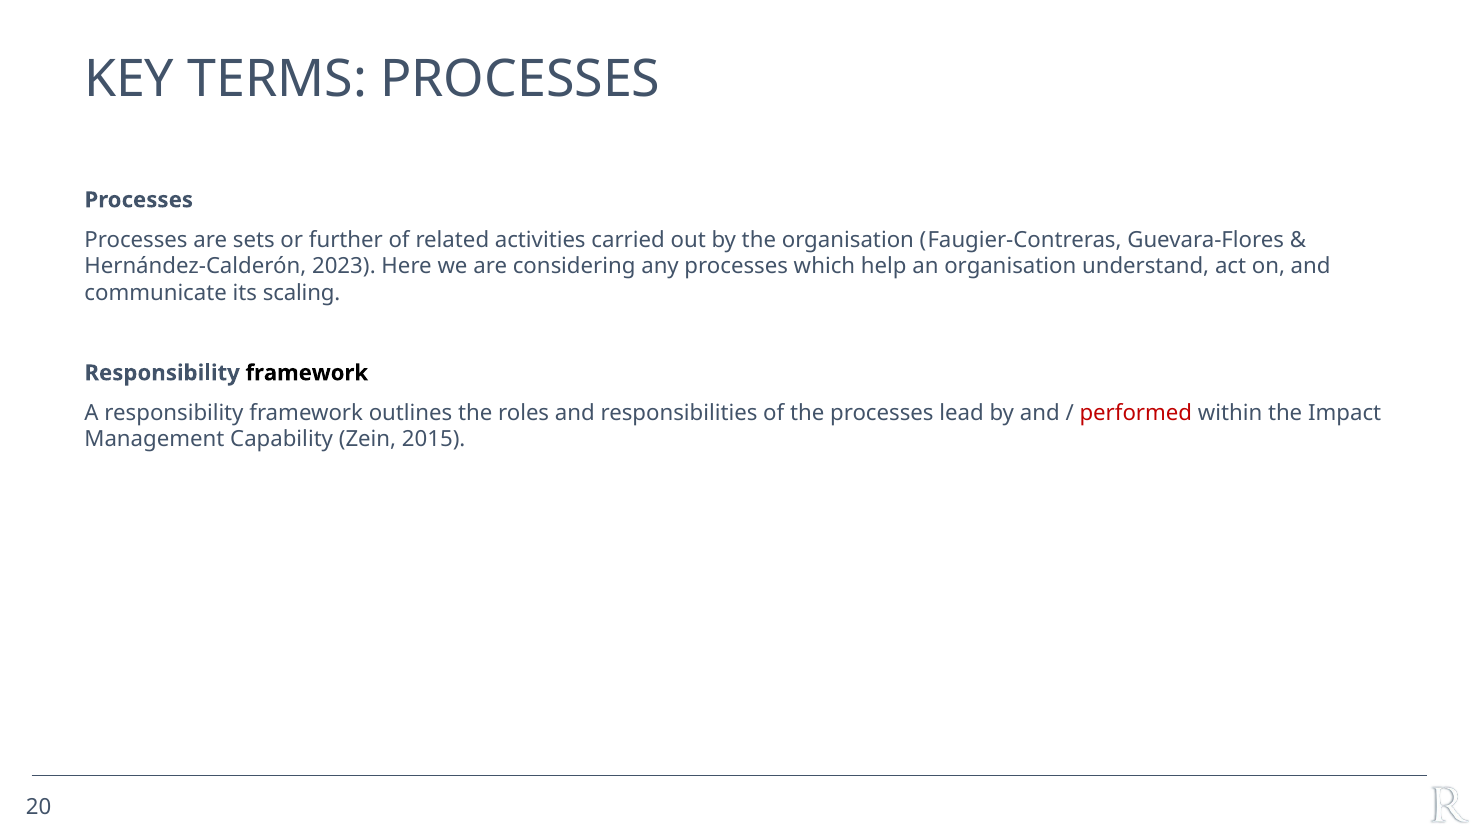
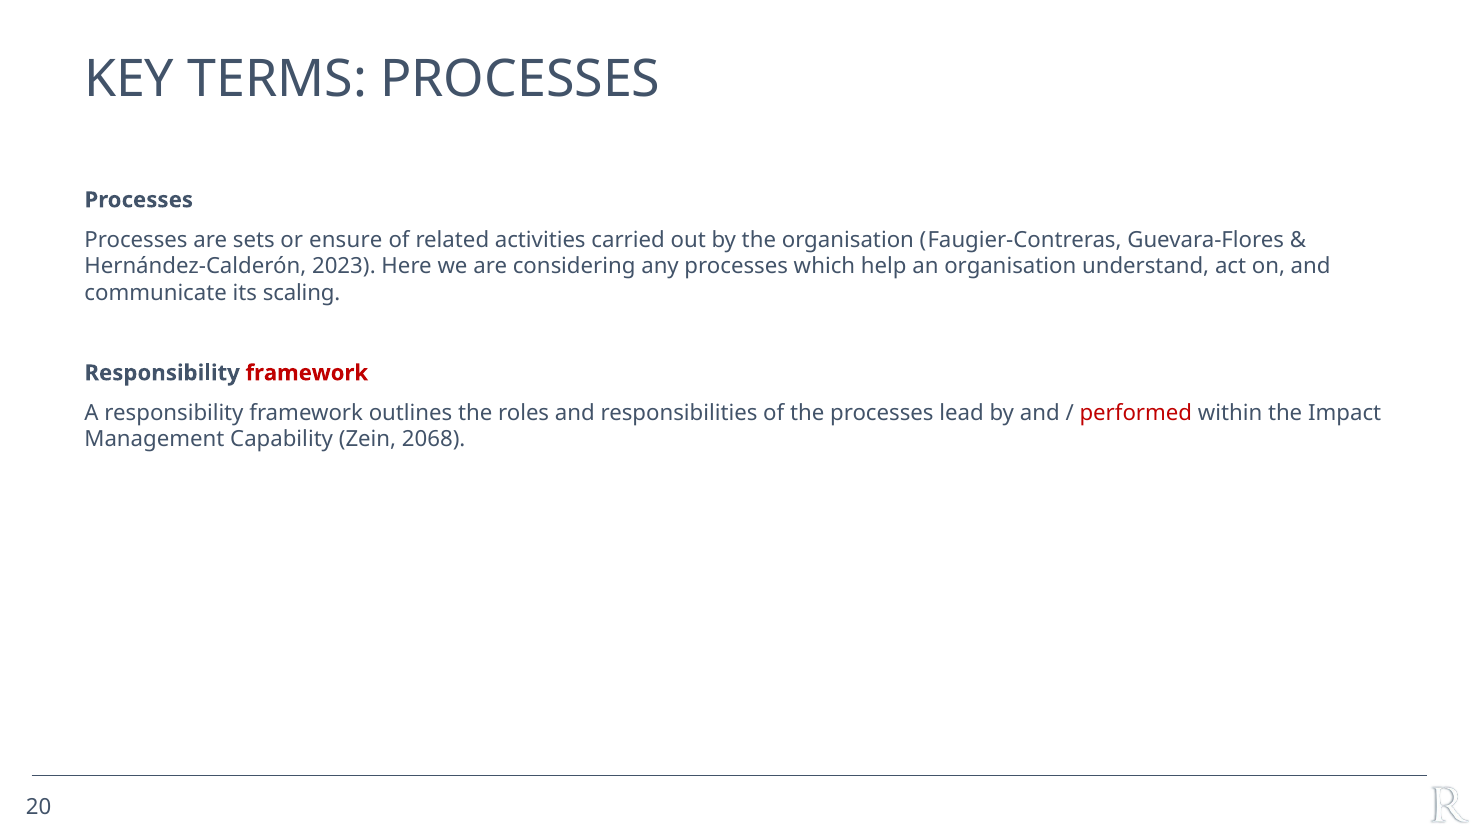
further: further -> ensure
framework at (307, 373) colour: black -> red
2015: 2015 -> 2068
